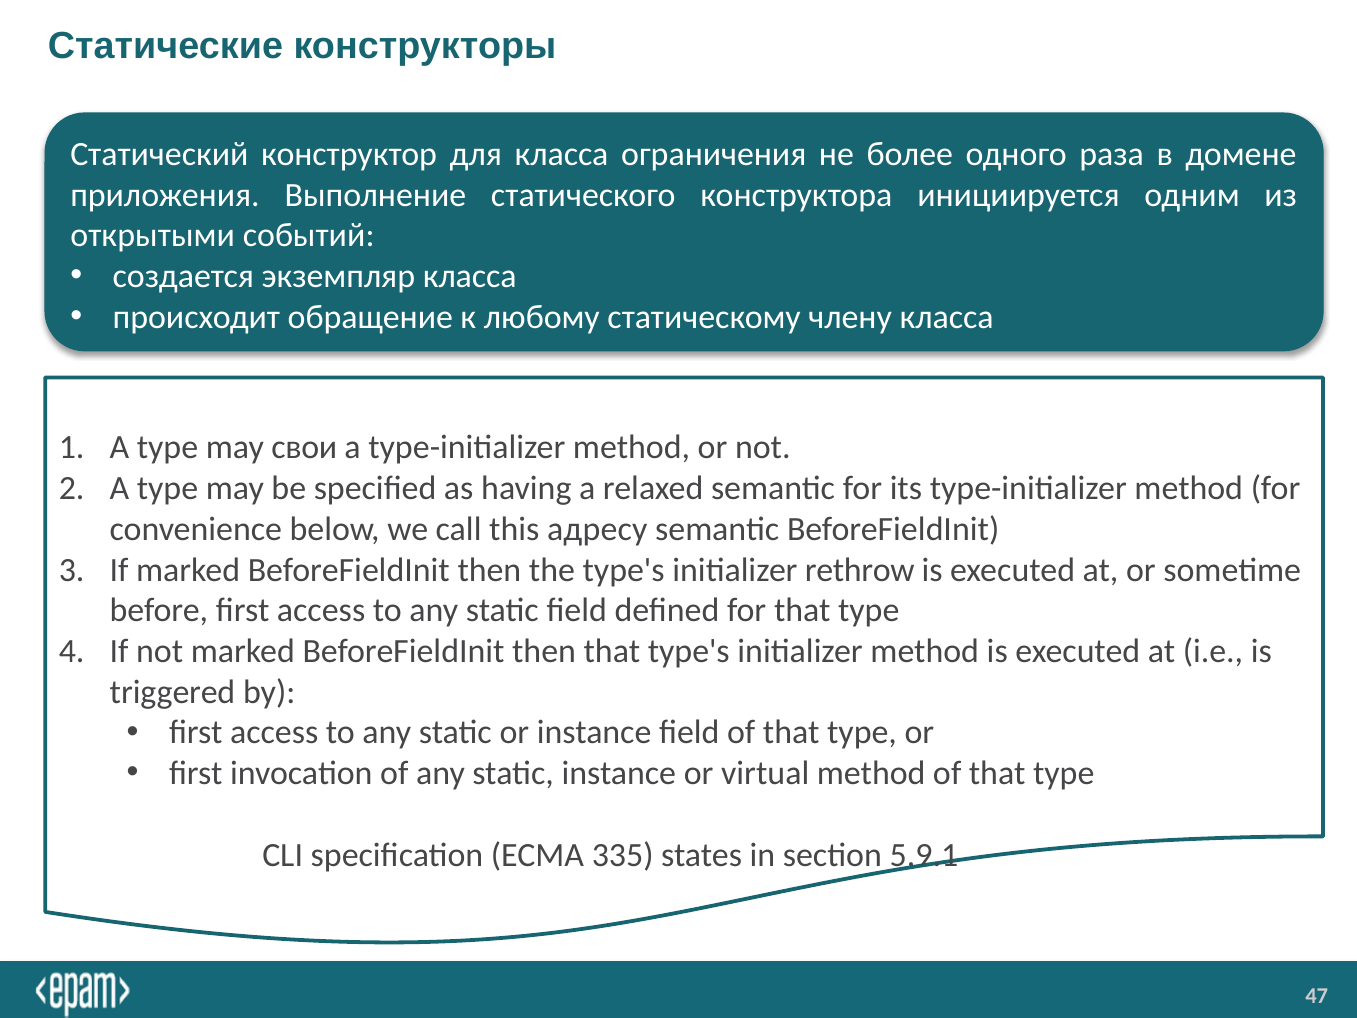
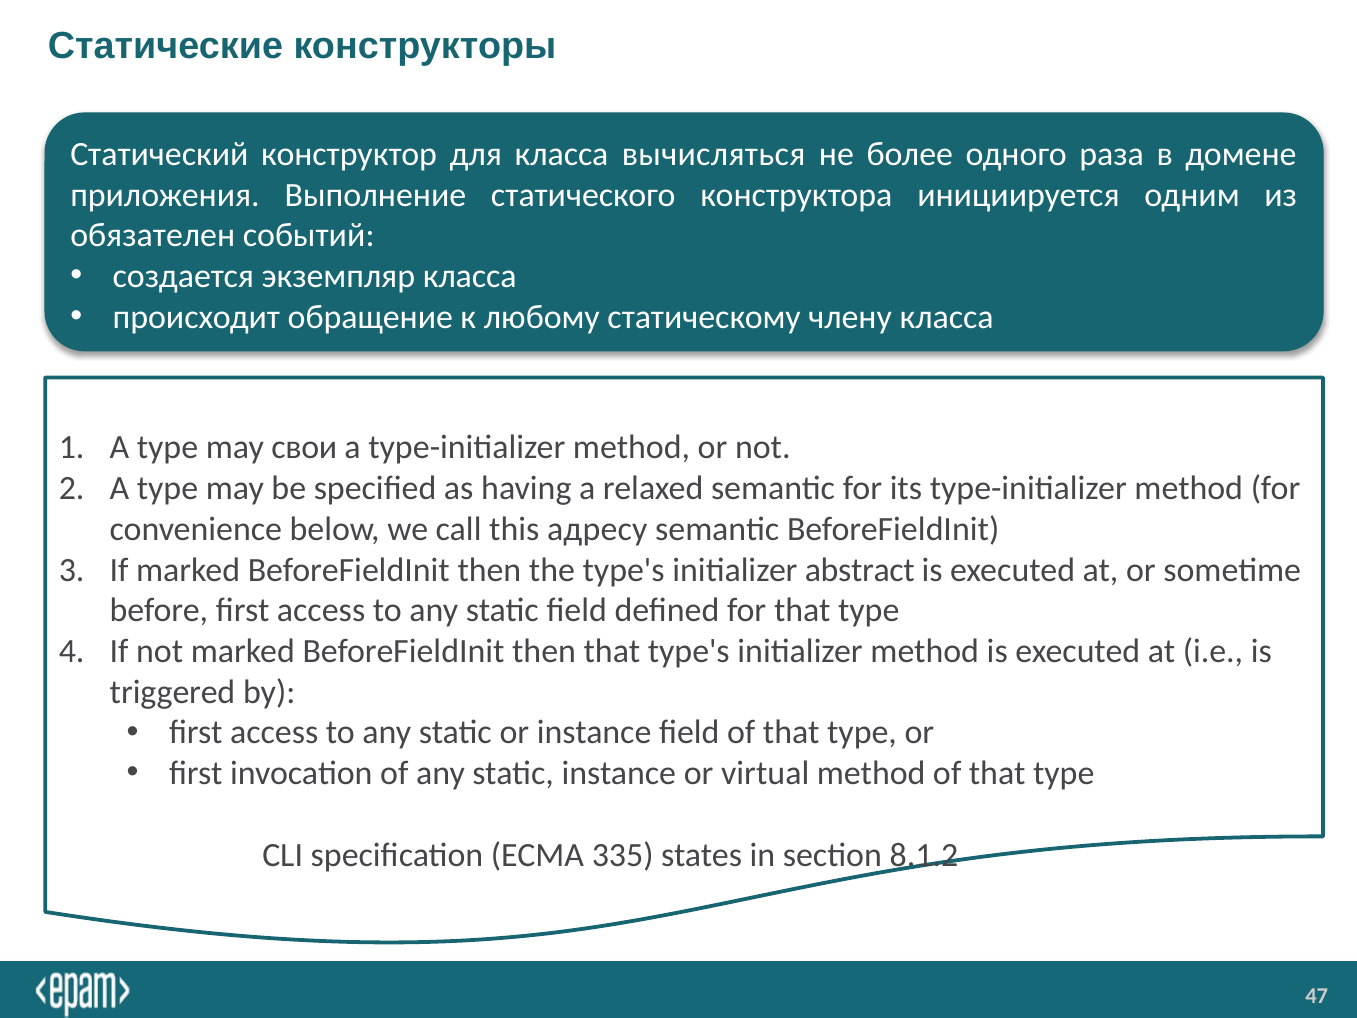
ограничения: ограничения -> вычисляться
открытыми: открытыми -> обязателен
rethrow: rethrow -> abstract
5.9.1: 5.9.1 -> 8.1.2
